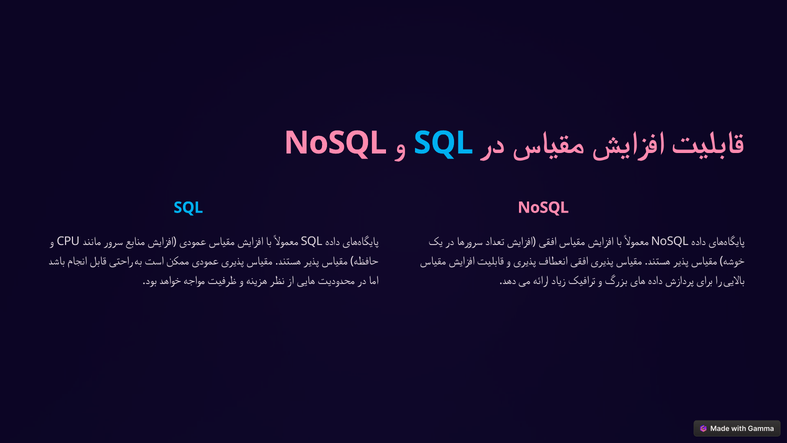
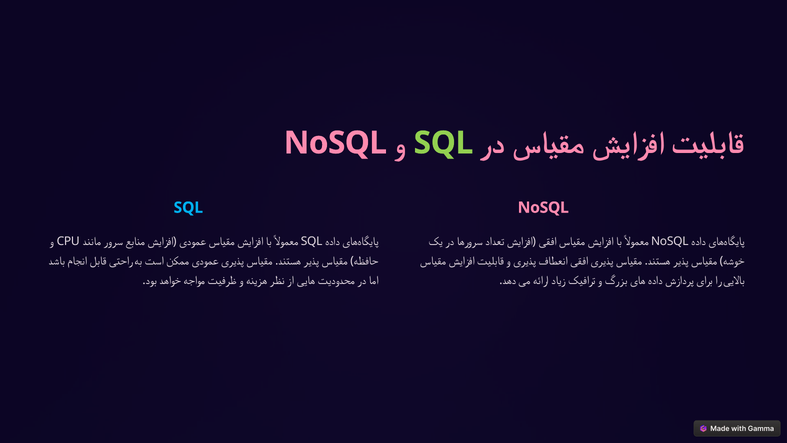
SQL at (443, 143) colour: light blue -> light green
